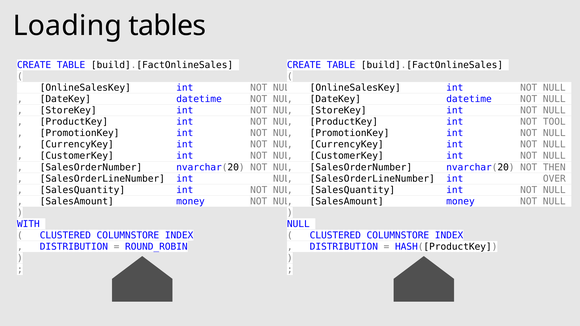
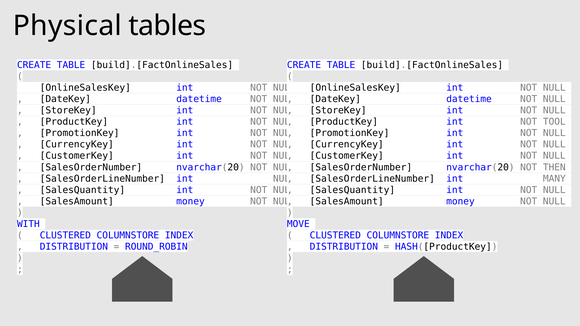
Loading: Loading -> Physical
OVER: OVER -> MANY
NULL at (298, 224): NULL -> MOVE
